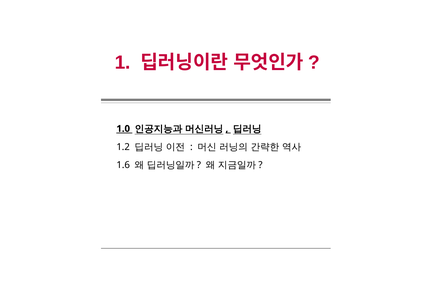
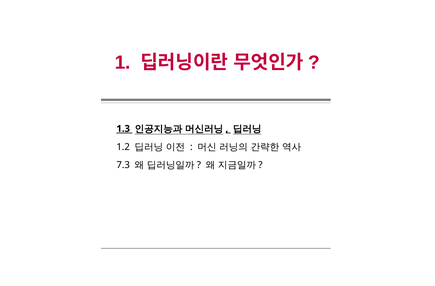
1.0: 1.0 -> 1.3
1.6: 1.6 -> 7.3
